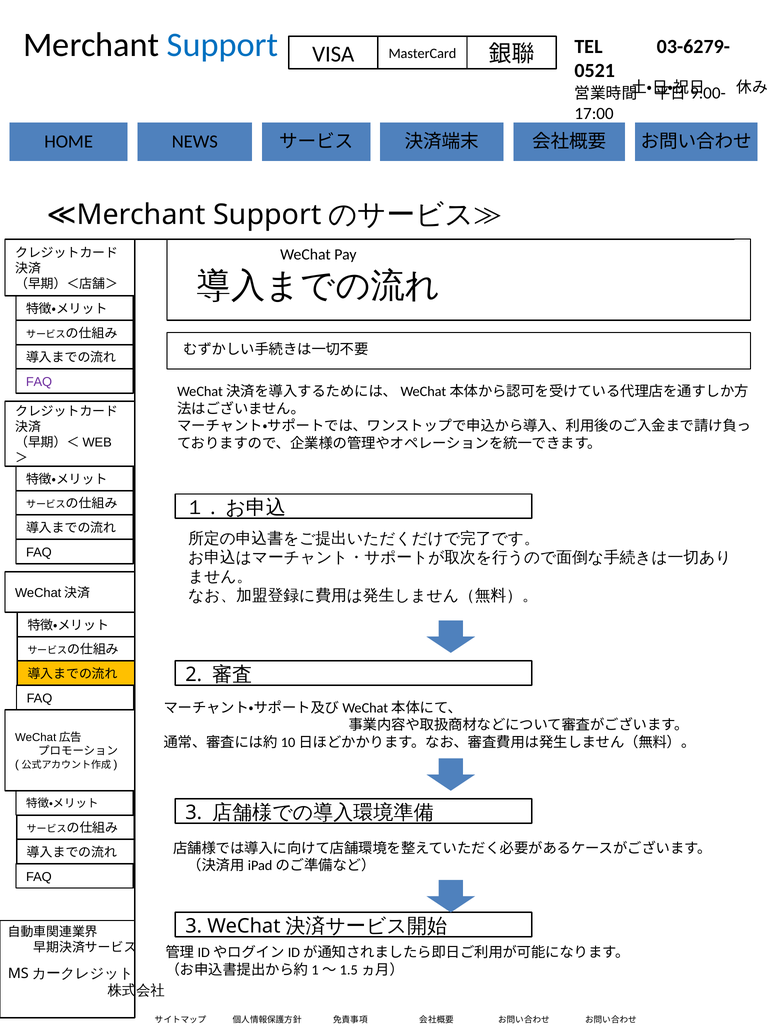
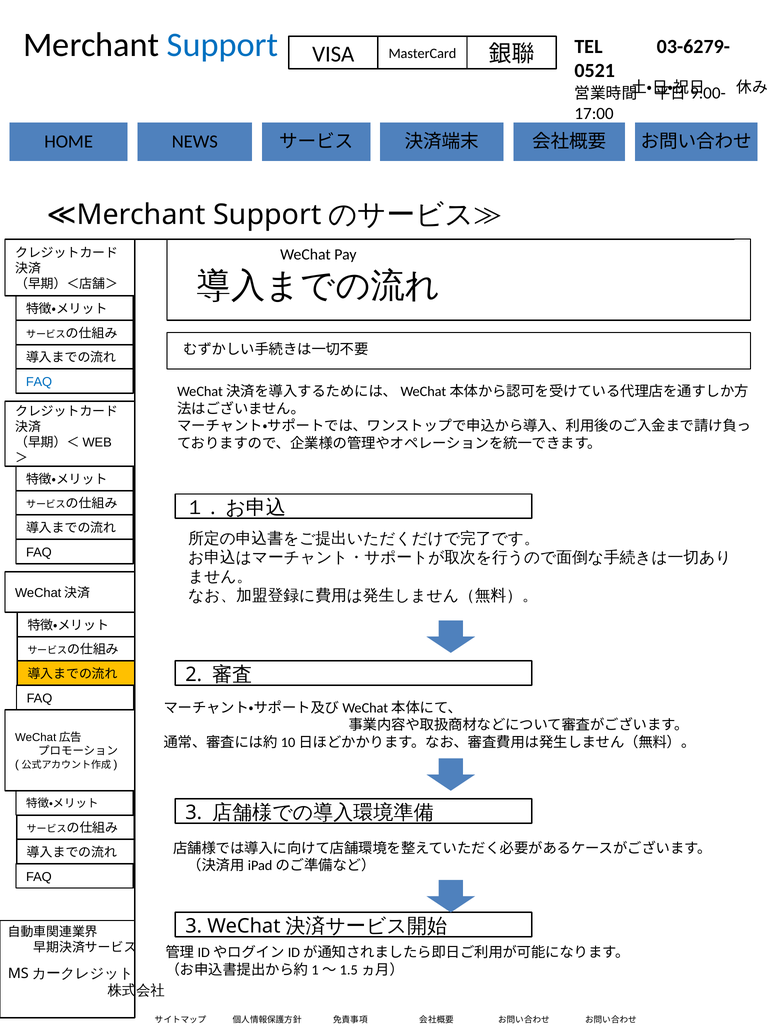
FAQ at (39, 382) colour: purple -> blue
